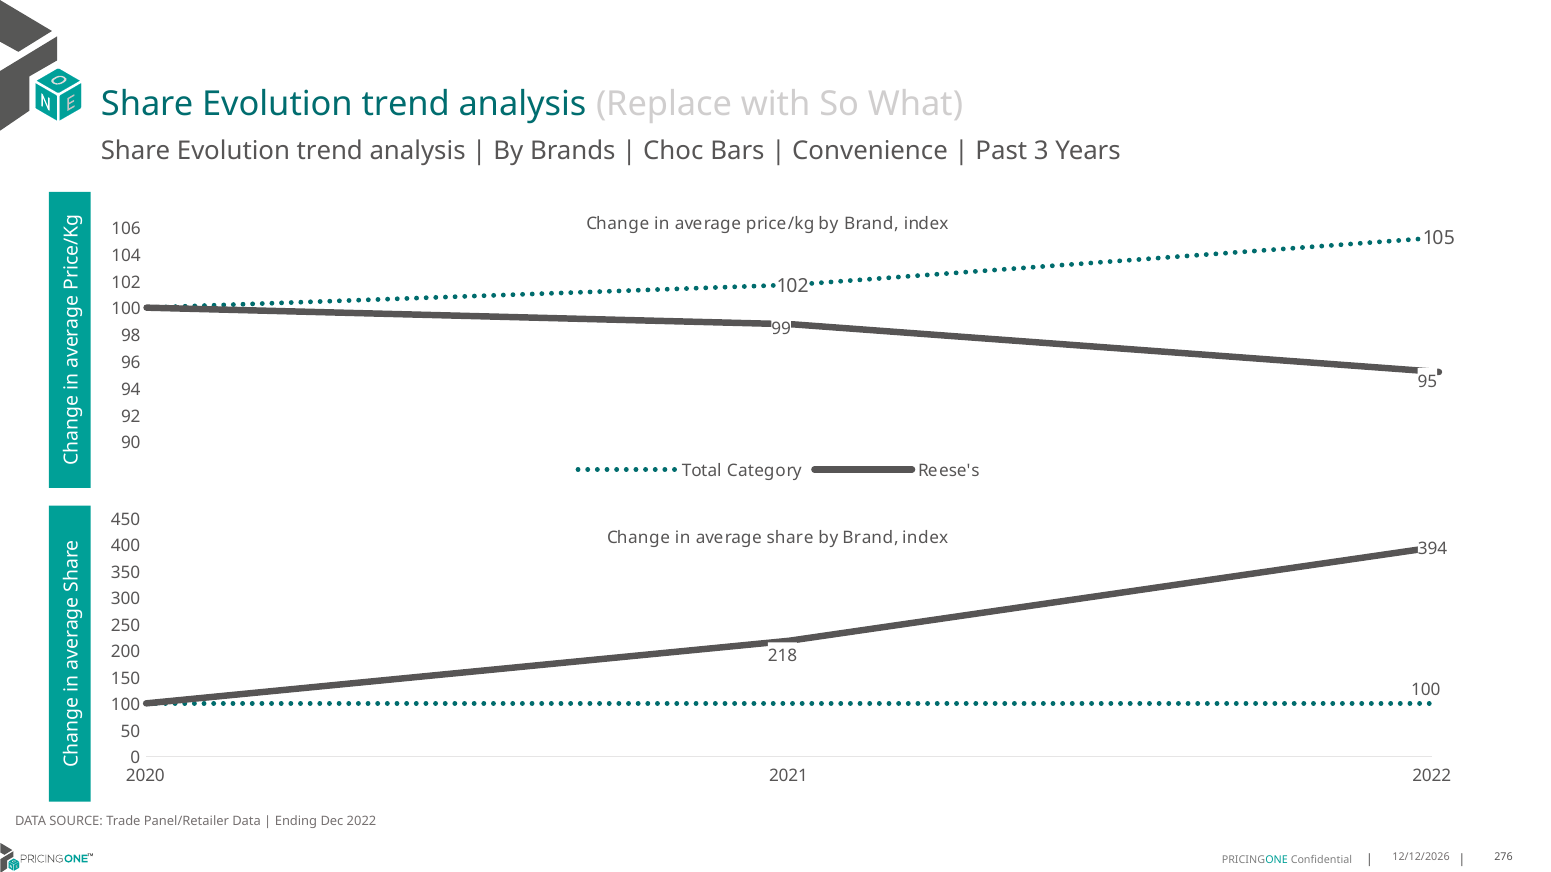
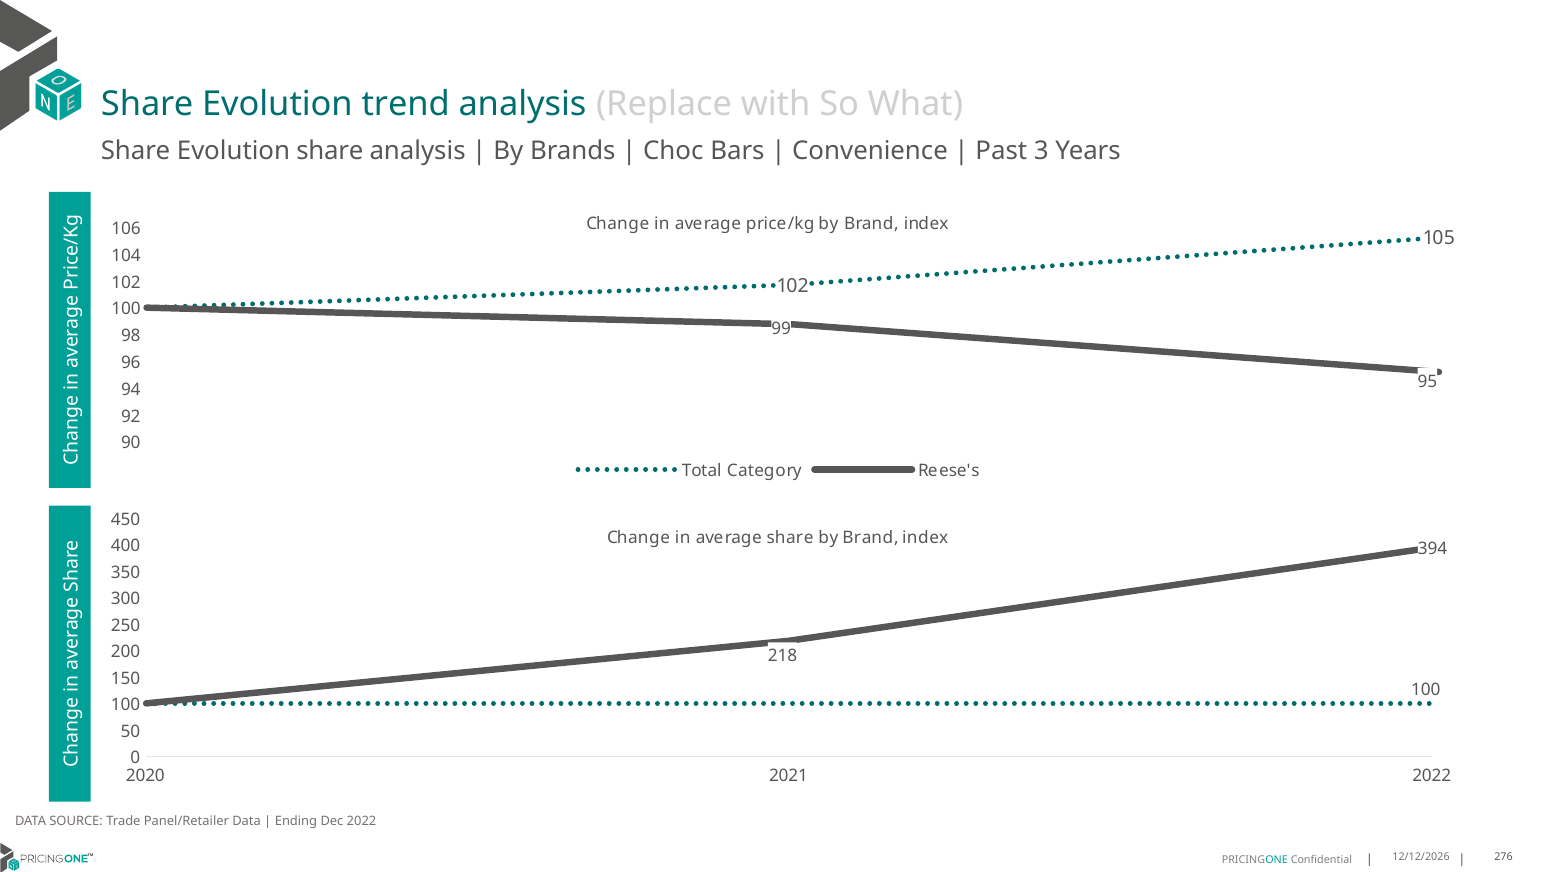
trend at (330, 151): trend -> share
